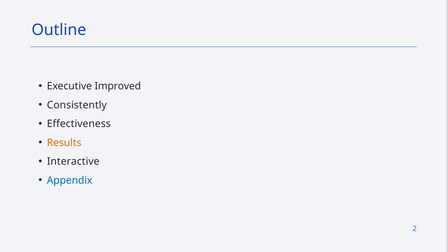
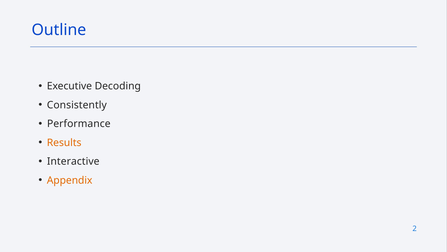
Improved: Improved -> Decoding
Effectiveness: Effectiveness -> Performance
Appendix colour: blue -> orange
